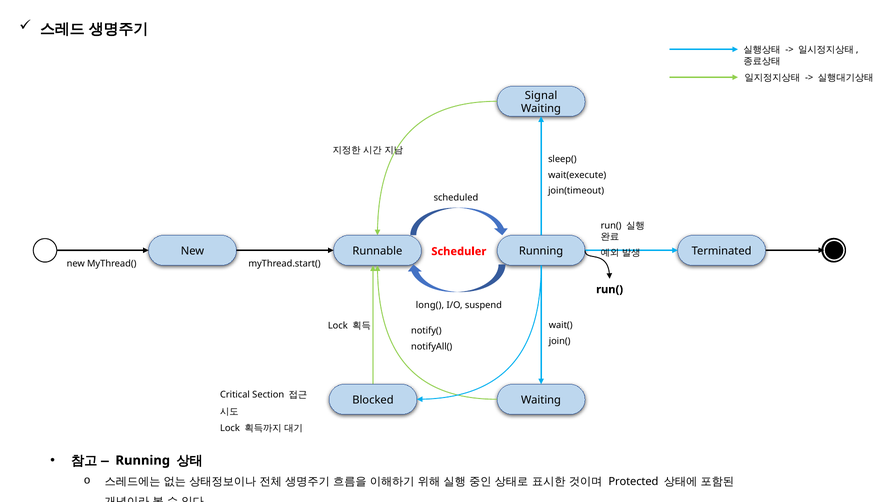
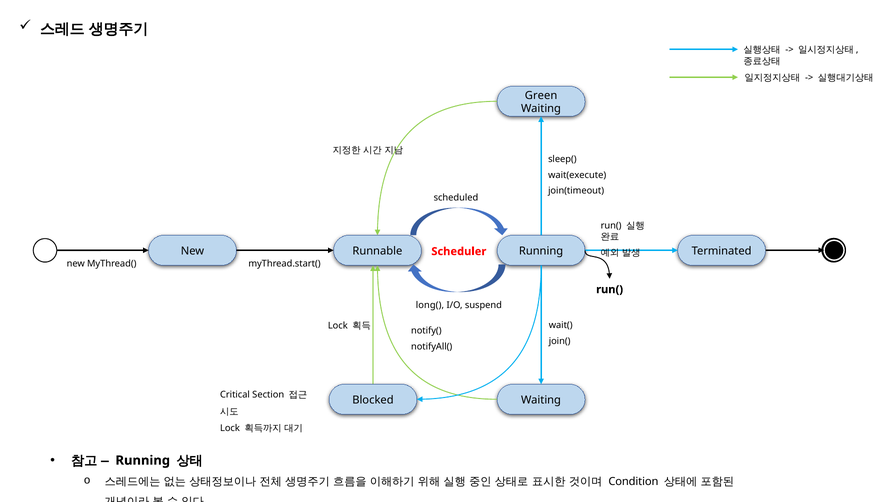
Signal: Signal -> Green
Protected: Protected -> Condition
